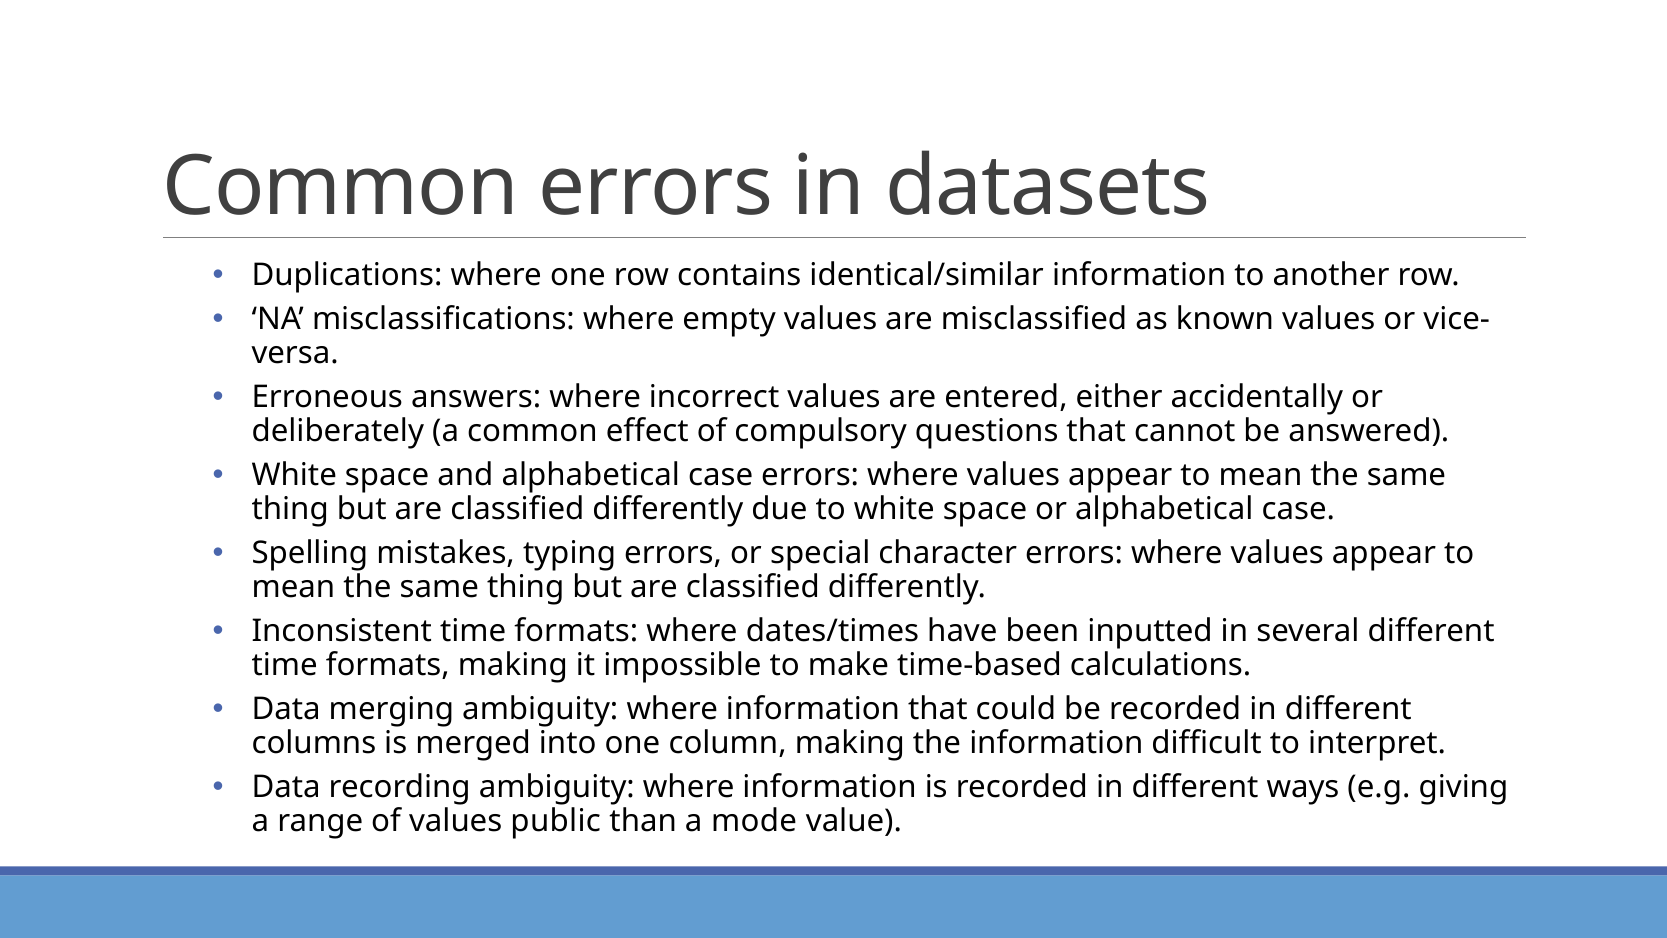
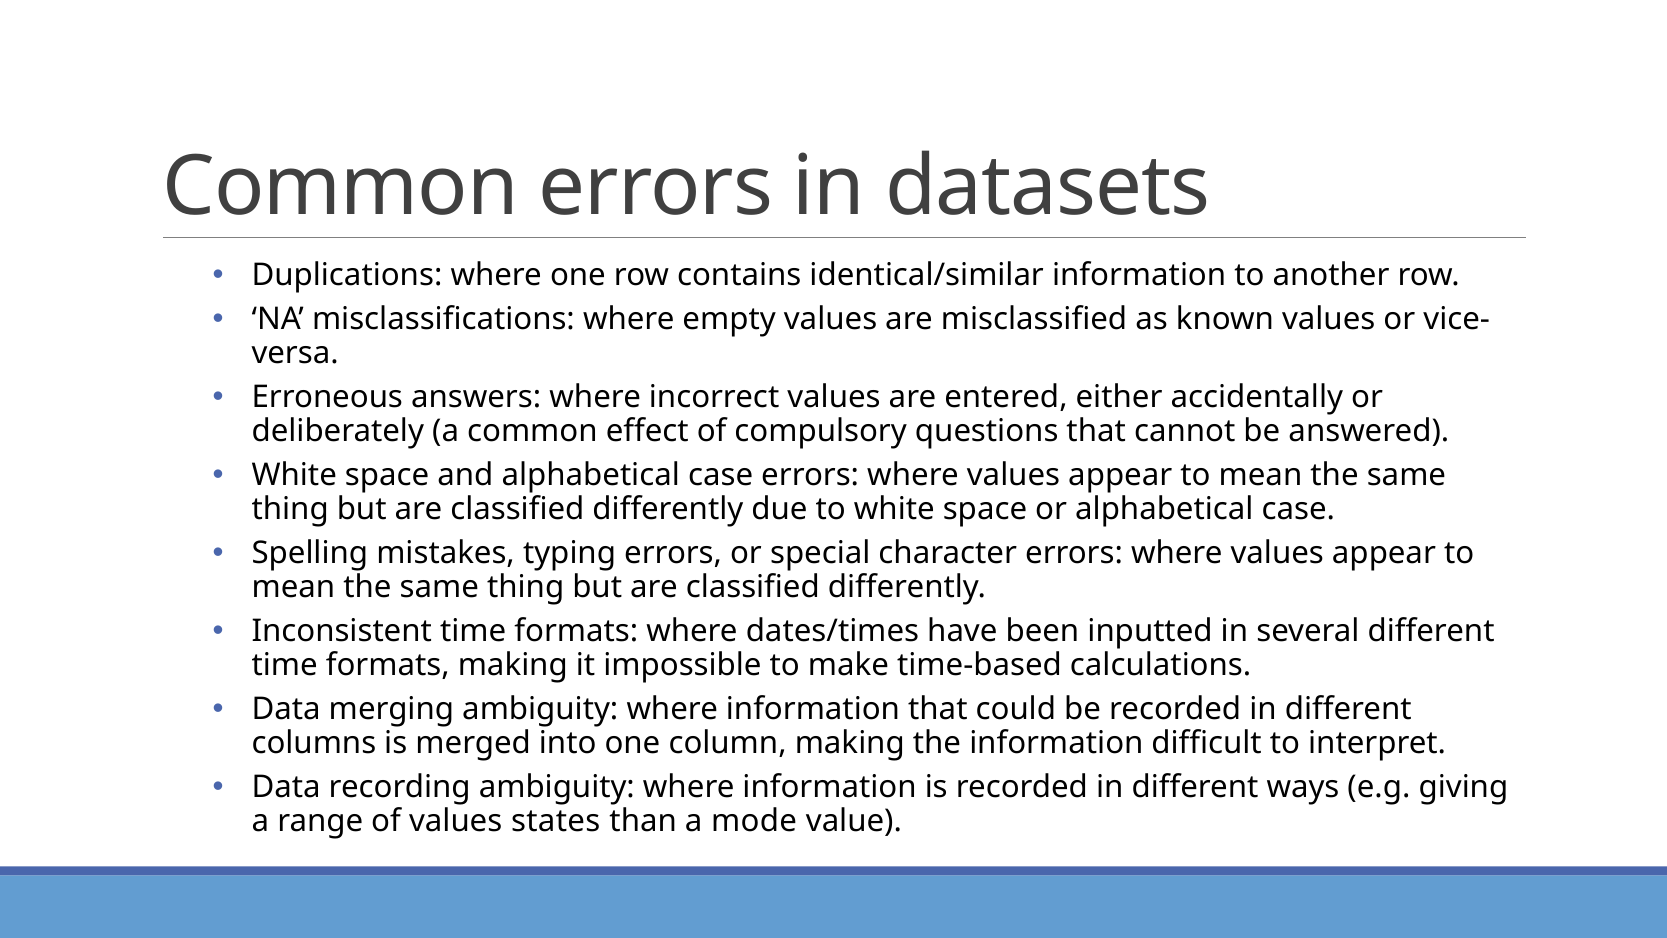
public: public -> states
